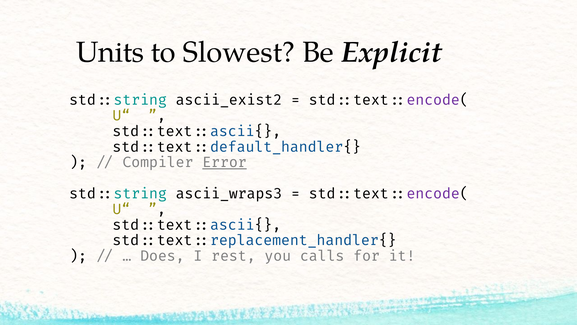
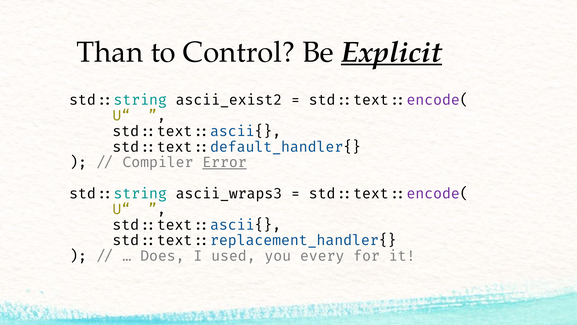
Units: Units -> Than
Slowest: Slowest -> Control
Explicit underline: none -> present
rest: rest -> used
calls: calls -> every
